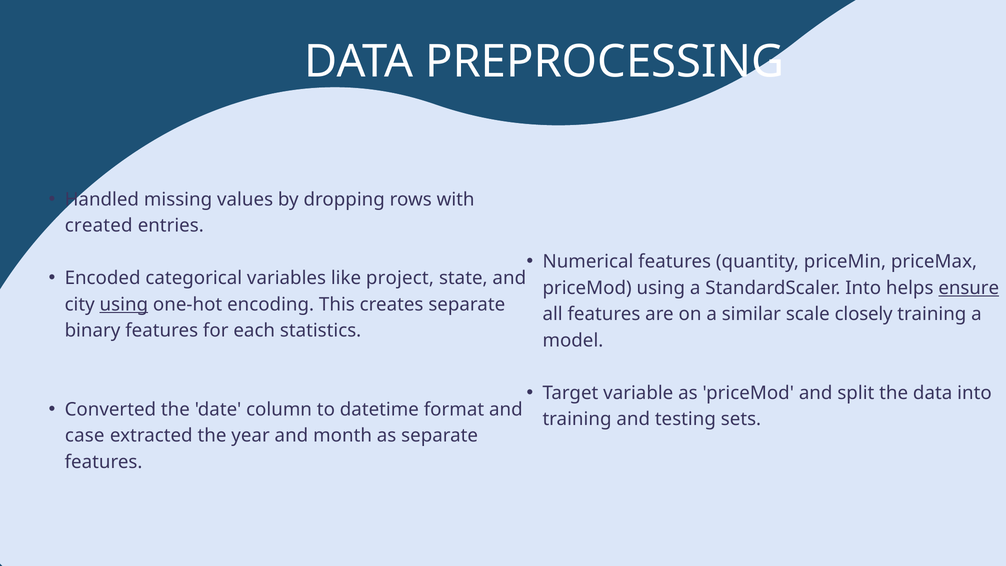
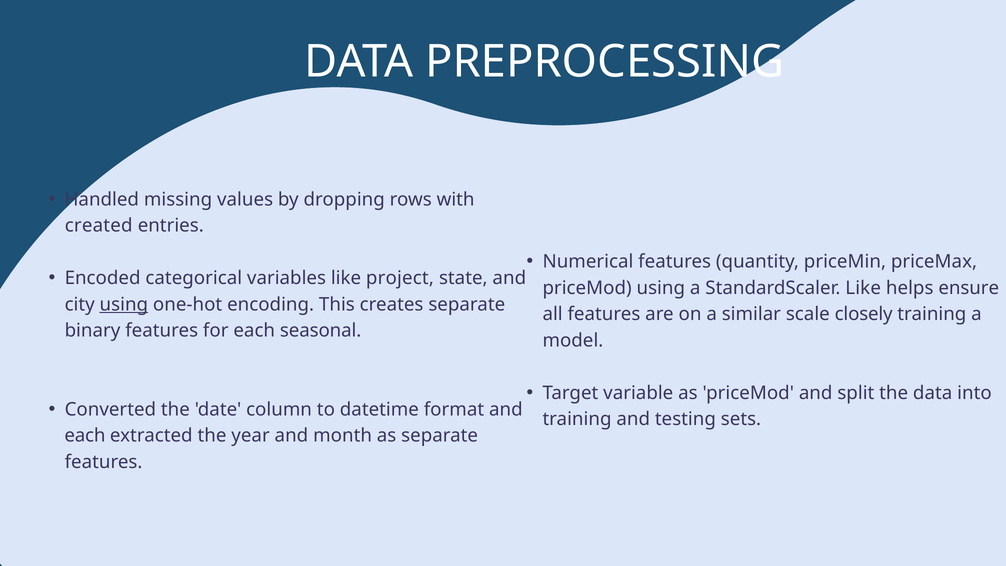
StandardScaler Into: Into -> Like
ensure underline: present -> none
statistics: statistics -> seasonal
case at (85, 436): case -> each
